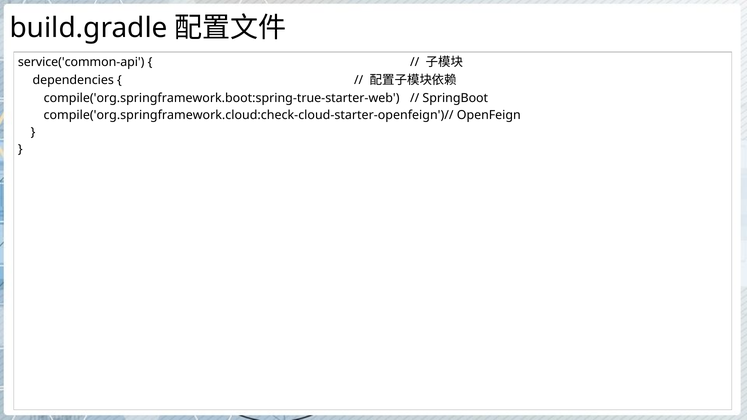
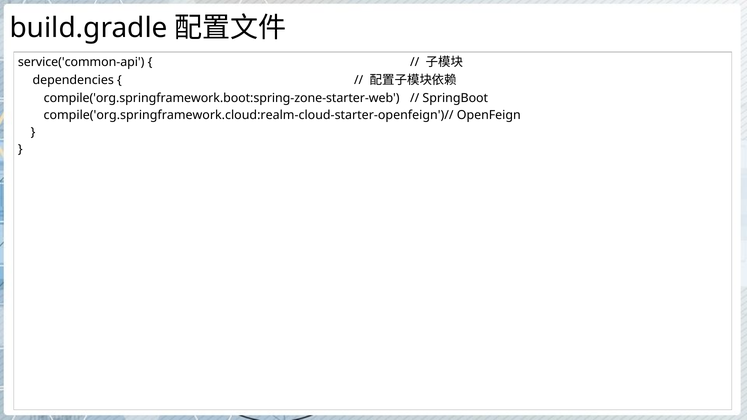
compile('org.springframework.boot:spring-true-starter-web: compile('org.springframework.boot:spring-true-starter-web -> compile('org.springframework.boot:spring-zone-starter-web
compile('org.springframework.cloud:check-cloud-starter-openfeign')//: compile('org.springframework.cloud:check-cloud-starter-openfeign')// -> compile('org.springframework.cloud:realm-cloud-starter-openfeign')//
